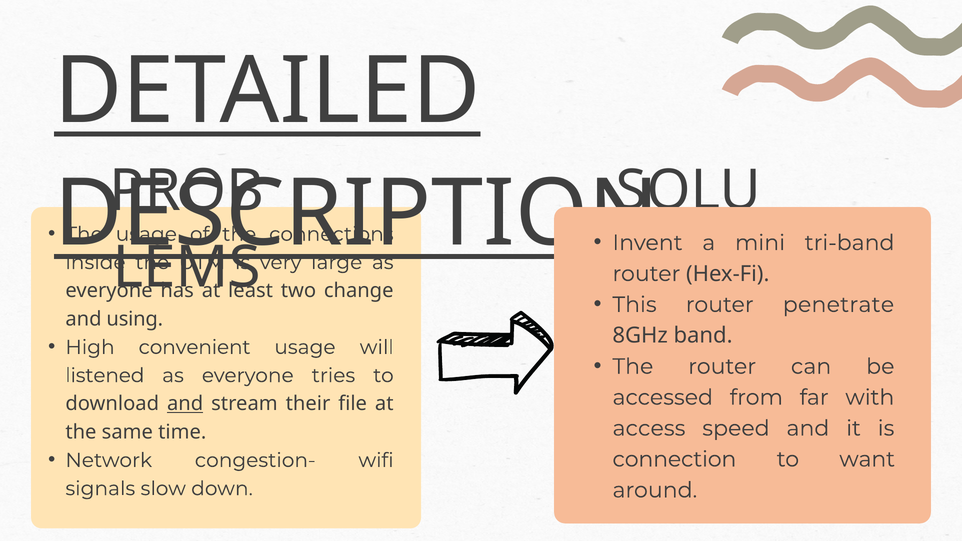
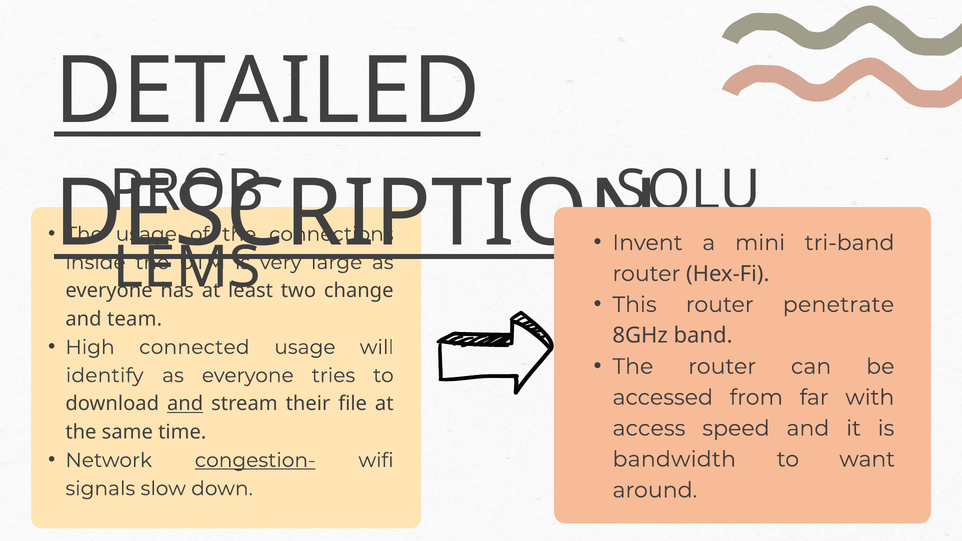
using: using -> team
convenient: convenient -> connected
listened: listened -> identify
congestion- underline: none -> present
connection: connection -> bandwidth
